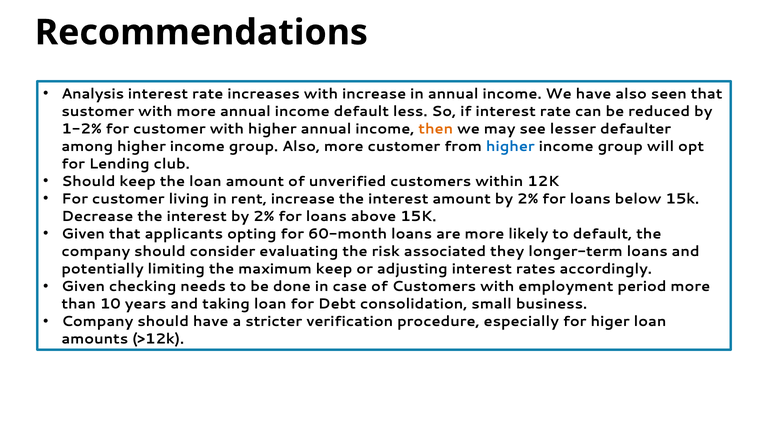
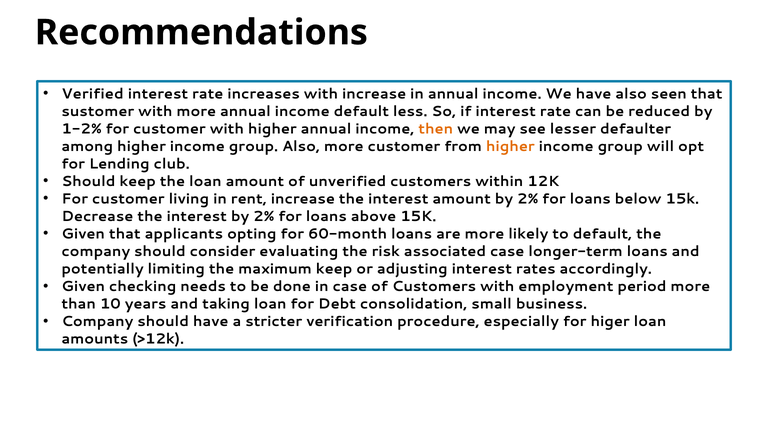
Analysis: Analysis -> Verified
higher at (510, 146) colour: blue -> orange
associated they: they -> case
